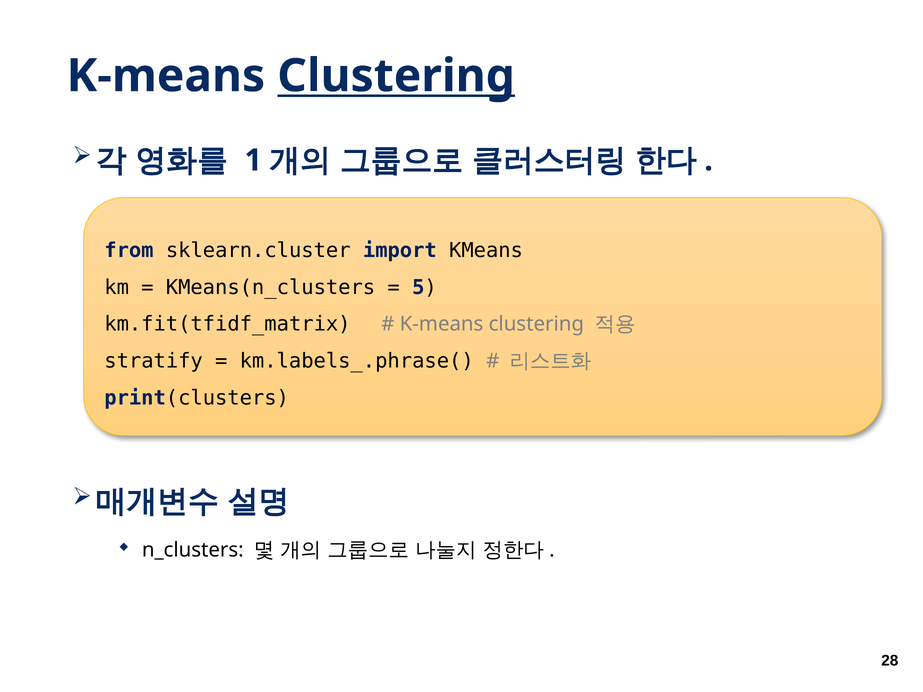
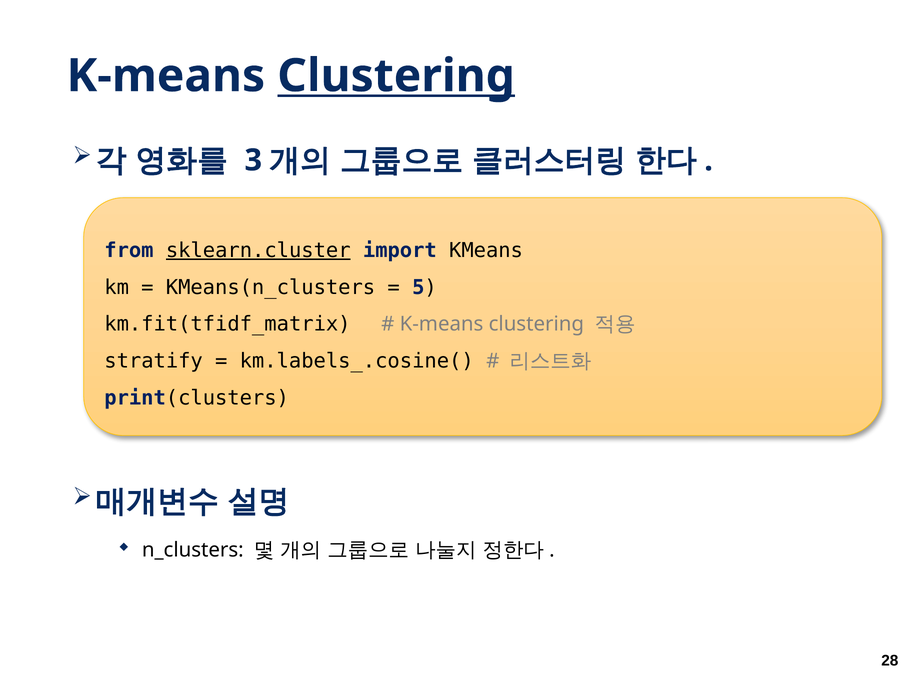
1: 1 -> 3
sklearn.cluster underline: none -> present
km.labels_.phrase(: km.labels_.phrase( -> km.labels_.cosine(
